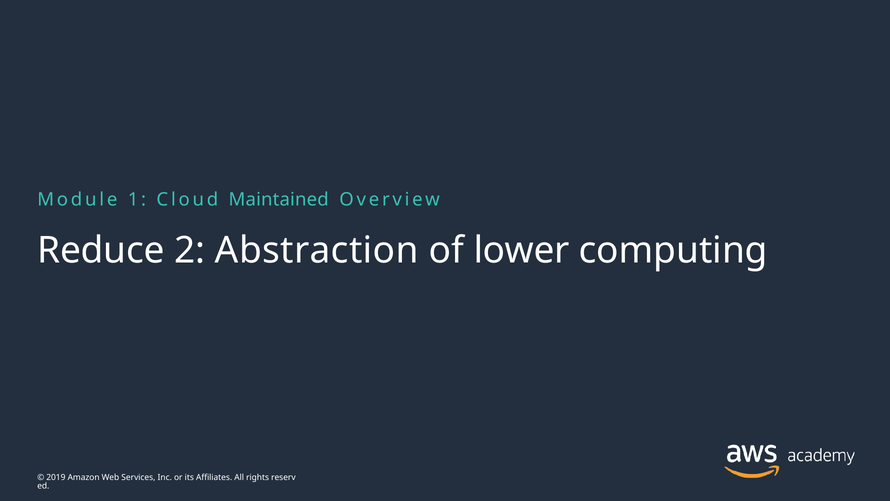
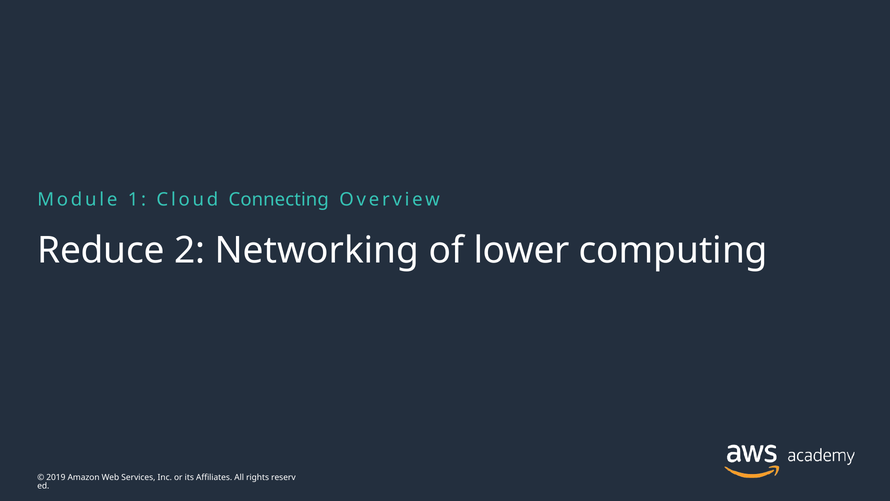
Maintained: Maintained -> Connecting
Abstraction: Abstraction -> Networking
